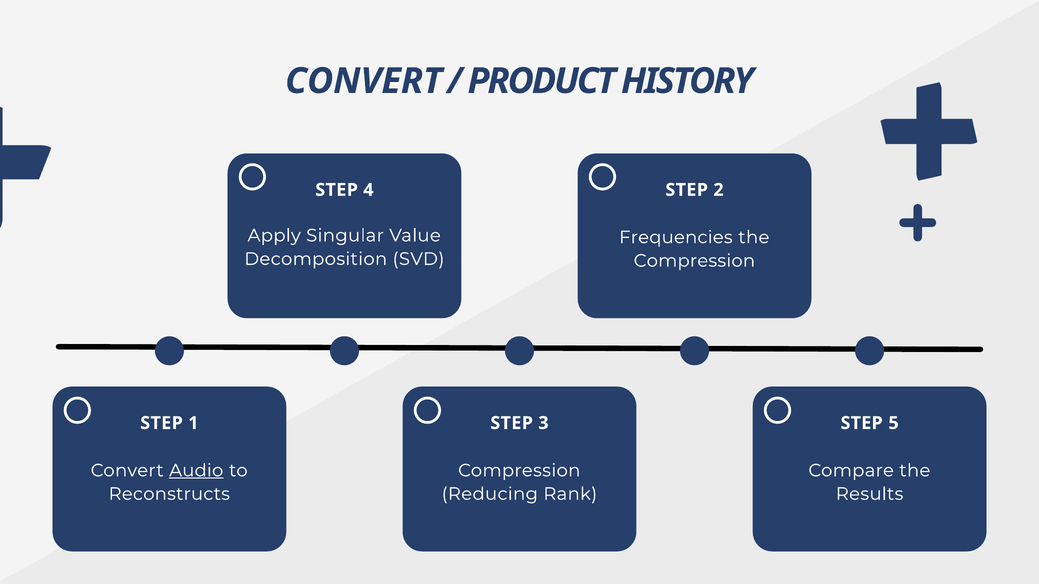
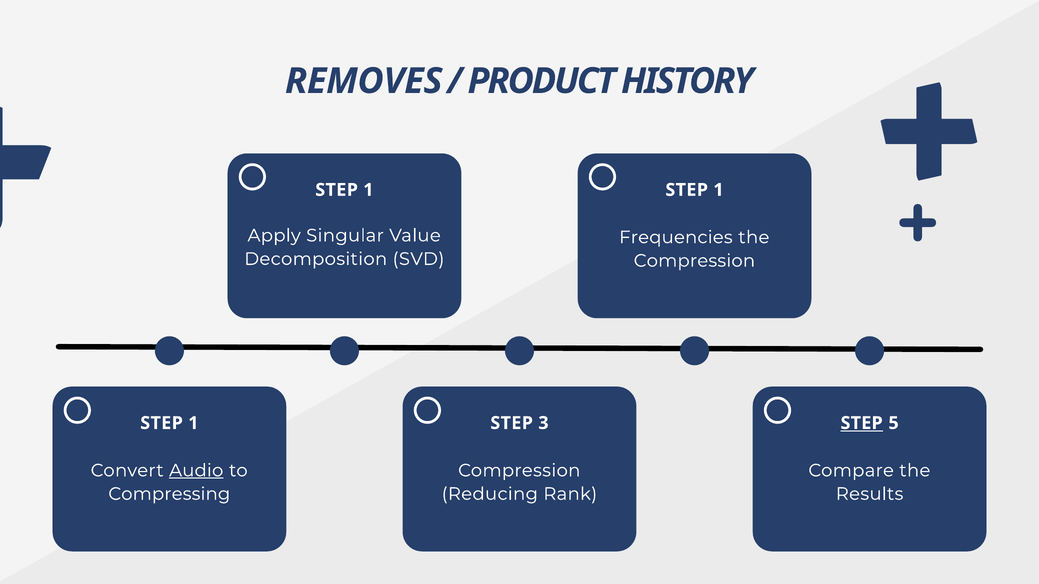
CONVERT at (364, 81): CONVERT -> REMOVES
4 at (368, 190): 4 -> 1
2 at (719, 190): 2 -> 1
STEP at (862, 423) underline: none -> present
Reconstructs: Reconstructs -> Compressing
